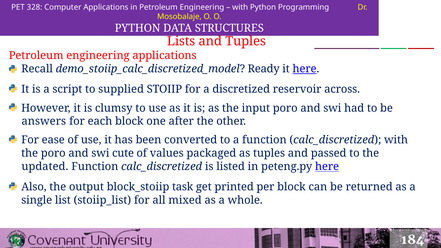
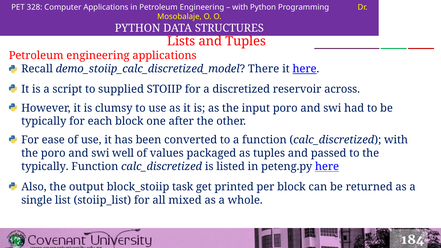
Ready: Ready -> There
answers at (44, 121): answers -> typically
cute: cute -> well
updated at (45, 166): updated -> typically
